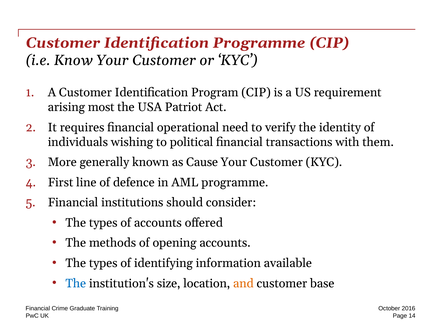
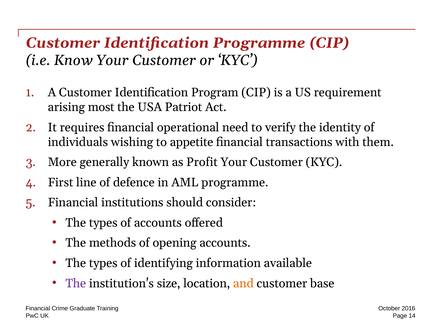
political: political -> appetite
Cause: Cause -> Profit
The at (76, 284) colour: blue -> purple
